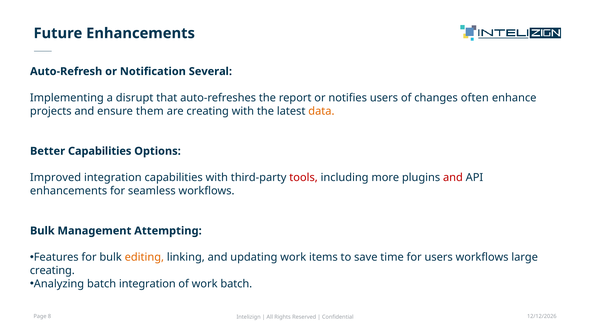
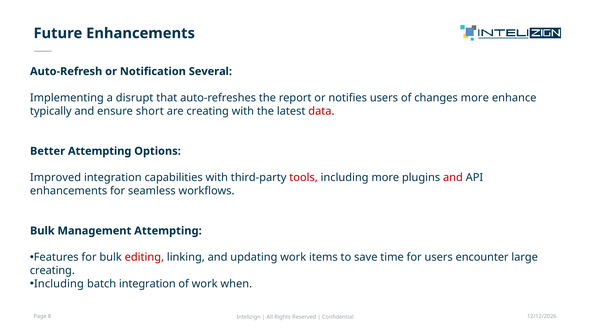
changes often: often -> more
projects: projects -> typically
them: them -> short
data colour: orange -> red
Better Capabilities: Capabilities -> Attempting
editing colour: orange -> red
users workflows: workflows -> encounter
Analyzing at (59, 284): Analyzing -> Including
work batch: batch -> when
